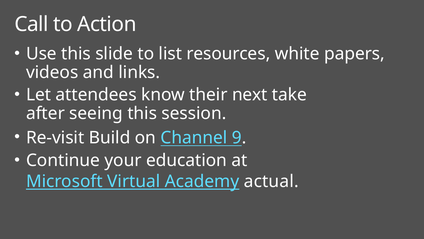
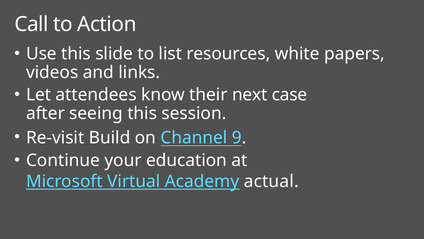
take: take -> case
